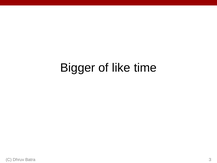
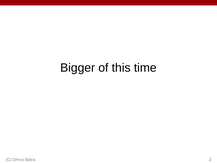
like: like -> this
